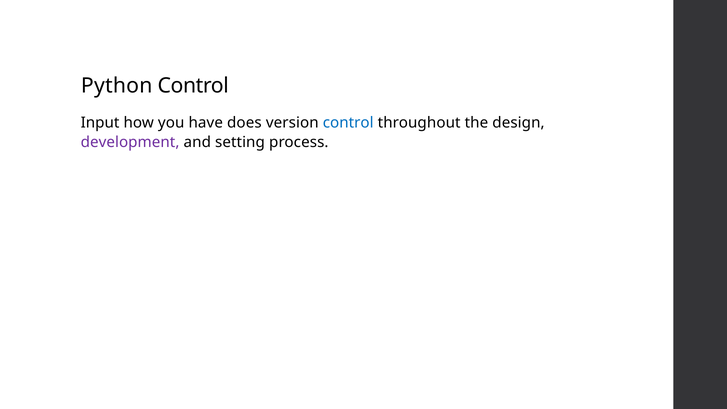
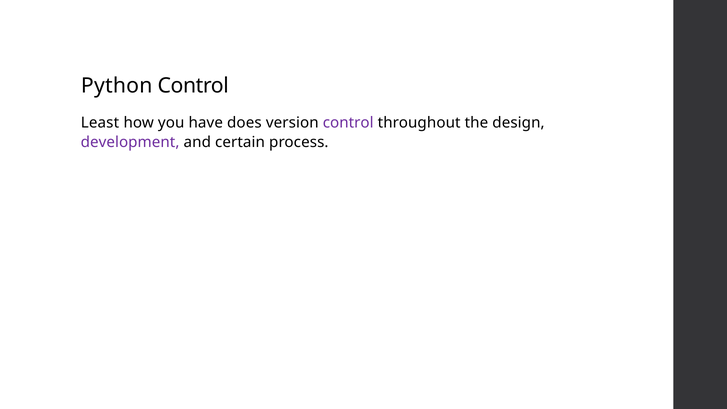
Input: Input -> Least
control at (348, 123) colour: blue -> purple
setting: setting -> certain
